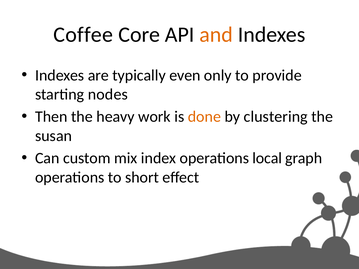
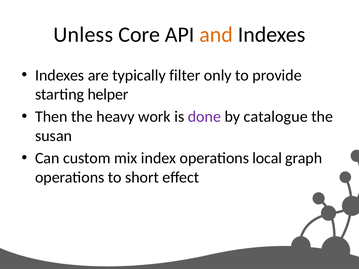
Coffee: Coffee -> Unless
even: even -> filter
nodes: nodes -> helper
done colour: orange -> purple
clustering: clustering -> catalogue
